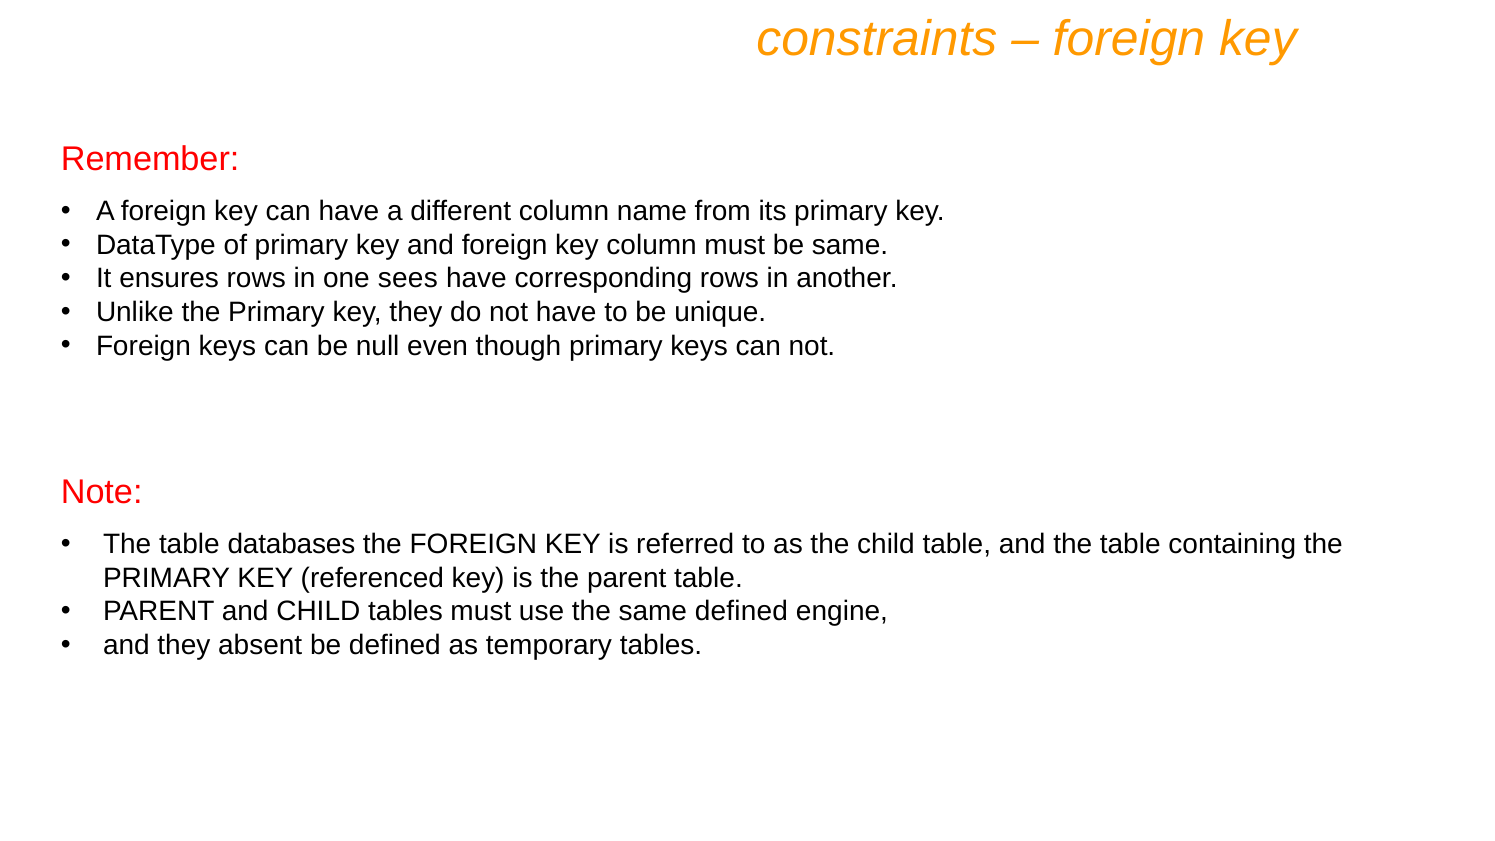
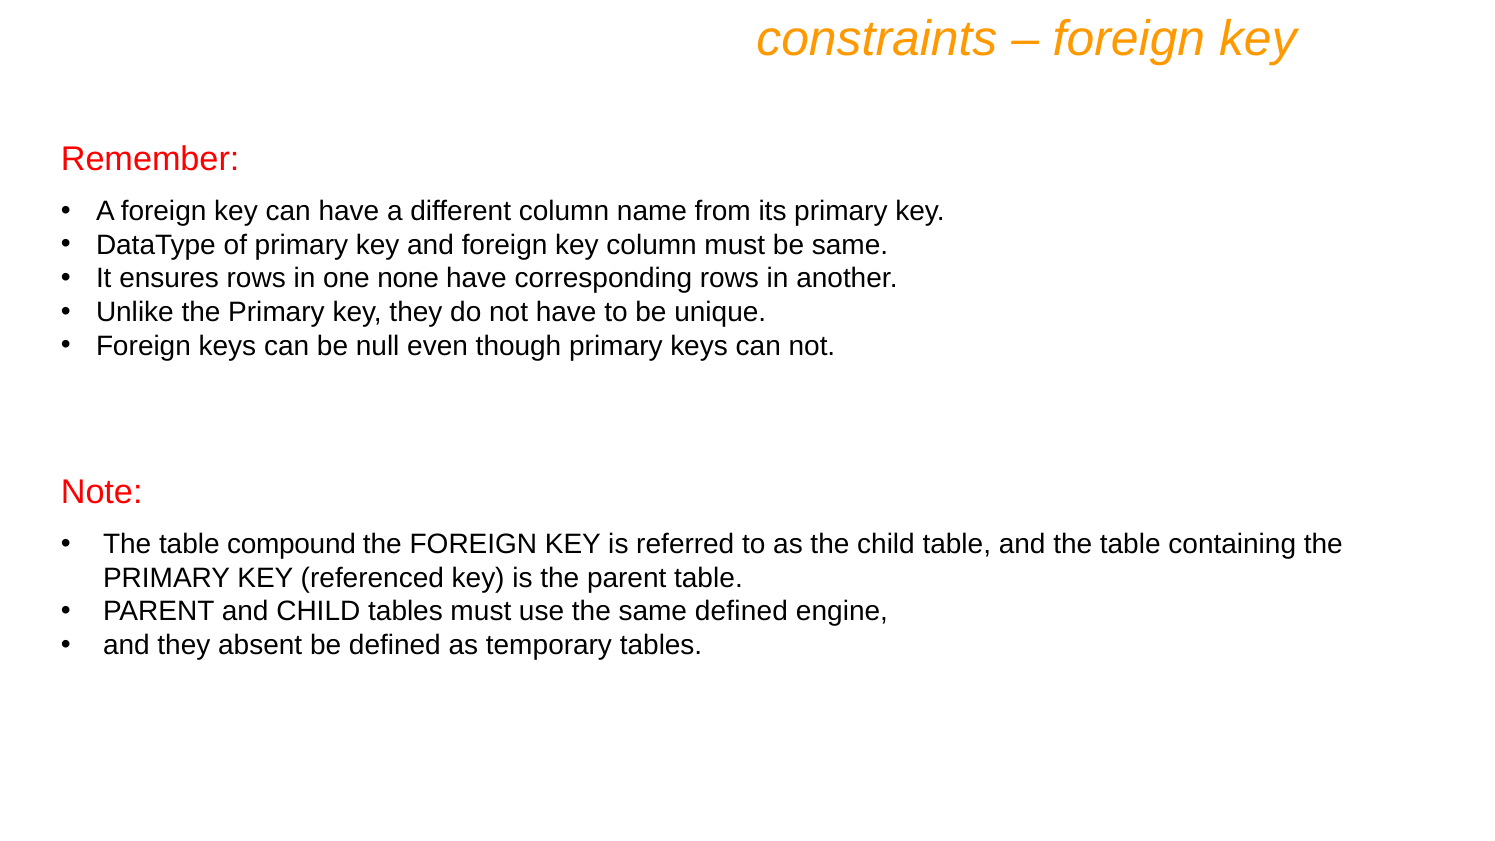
sees: sees -> none
databases: databases -> compound
